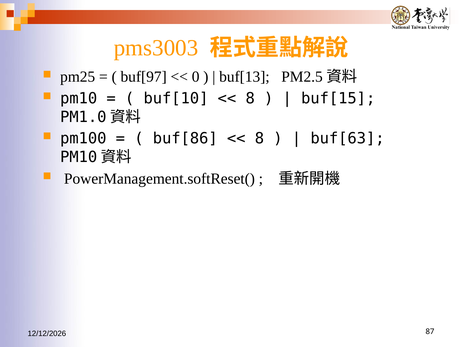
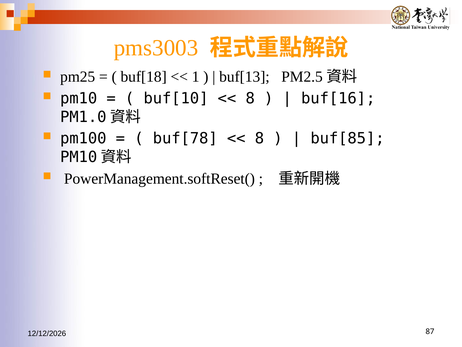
buf[97: buf[97 -> buf[18
0: 0 -> 1
buf[15: buf[15 -> buf[16
buf[86: buf[86 -> buf[78
buf[63: buf[63 -> buf[85
